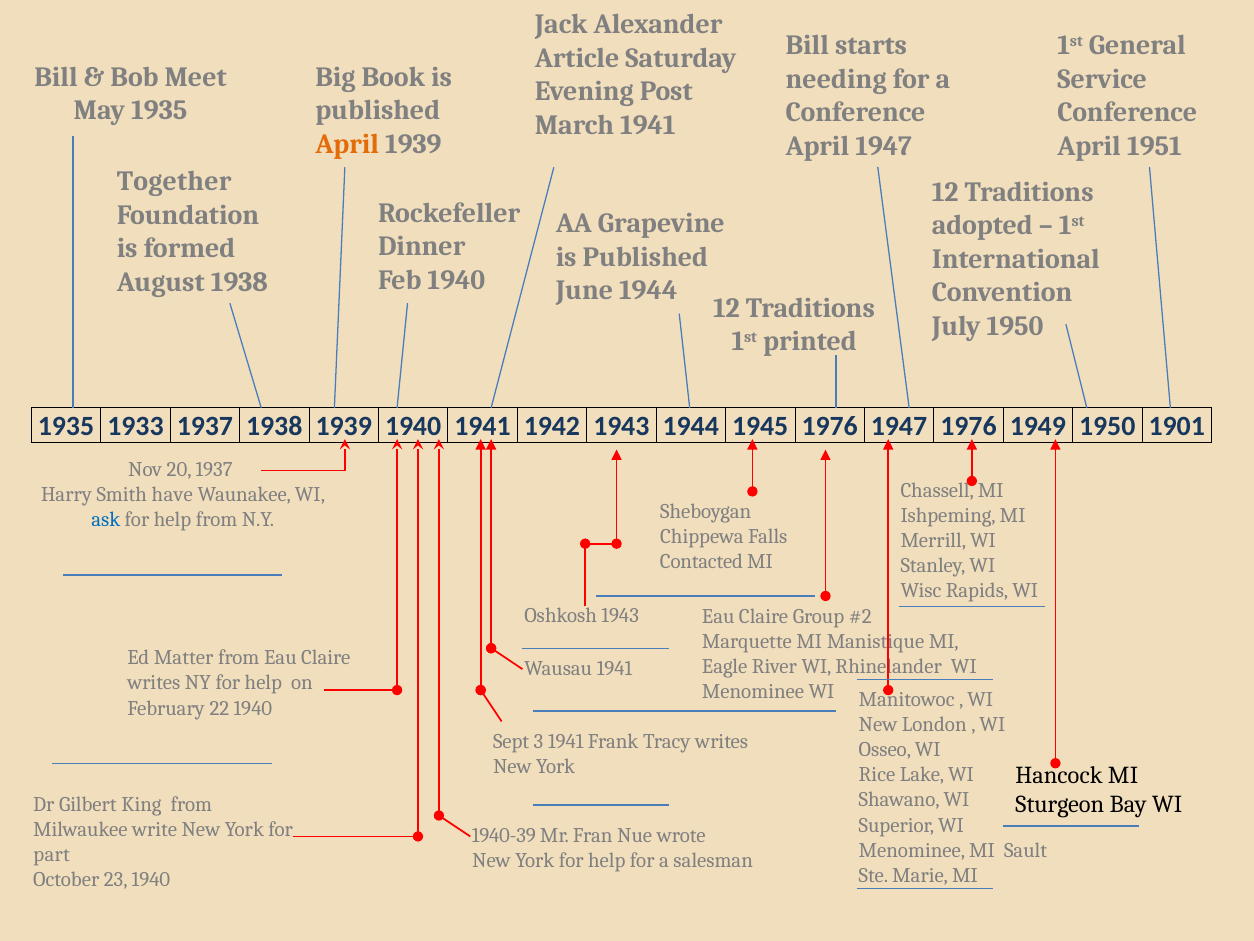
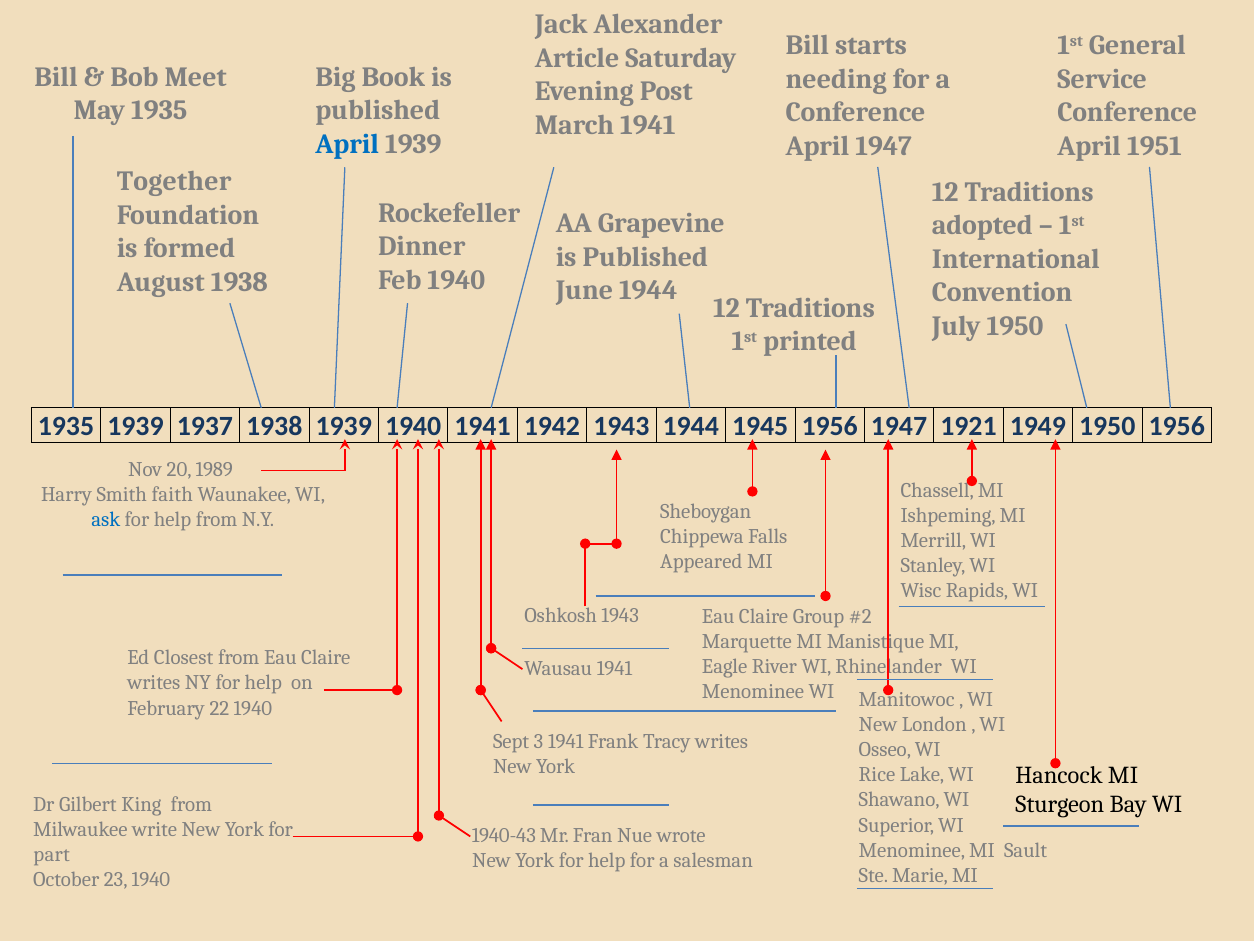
April at (347, 144) colour: orange -> blue
1935 1933: 1933 -> 1939
1945 1976: 1976 -> 1956
1947 1976: 1976 -> 1921
1950 1901: 1901 -> 1956
20 1937: 1937 -> 1989
have: have -> faith
Contacted: Contacted -> Appeared
Matter: Matter -> Closest
1940-39: 1940-39 -> 1940-43
